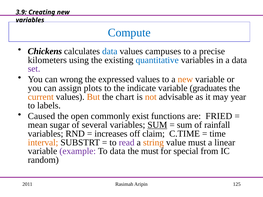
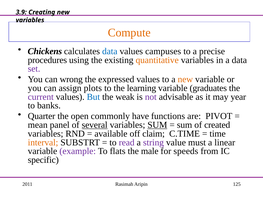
Compute colour: blue -> orange
kilometers: kilometers -> procedures
quantitative colour: blue -> orange
indicate: indicate -> learning
current colour: orange -> purple
But colour: orange -> blue
chart: chart -> weak
not colour: orange -> purple
labels: labels -> banks
Caused: Caused -> Quarter
exist: exist -> have
FRIED: FRIED -> PIVOT
sugar: sugar -> panel
several underline: none -> present
rainfall: rainfall -> created
increases: increases -> available
string colour: orange -> purple
To data: data -> flats
the must: must -> male
special: special -> speeds
random: random -> specific
